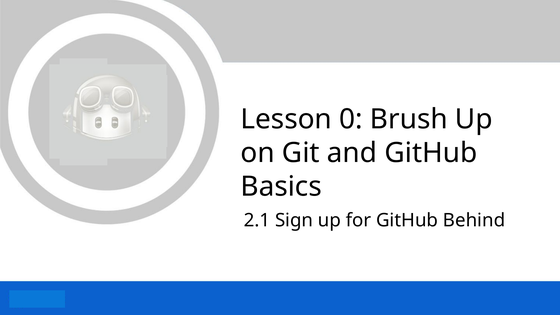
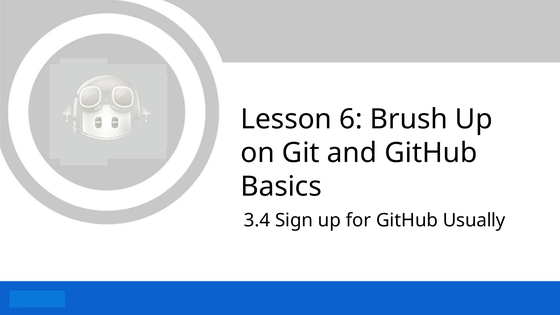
0: 0 -> 6
2.1: 2.1 -> 3.4
Behind: Behind -> Usually
